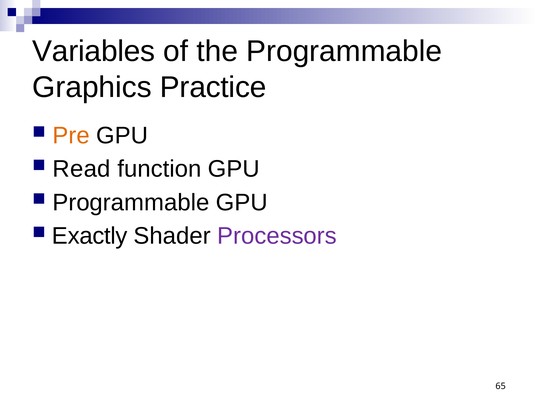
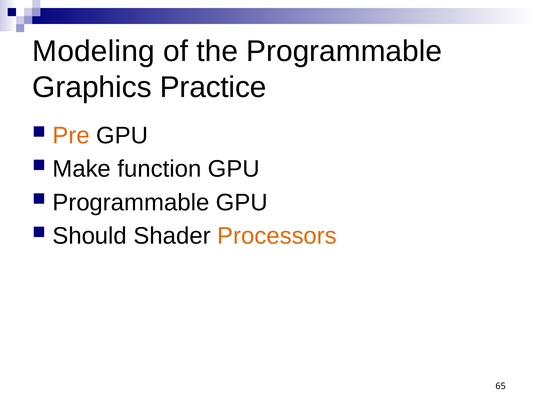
Variables: Variables -> Modeling
Read: Read -> Make
Exactly: Exactly -> Should
Processors colour: purple -> orange
